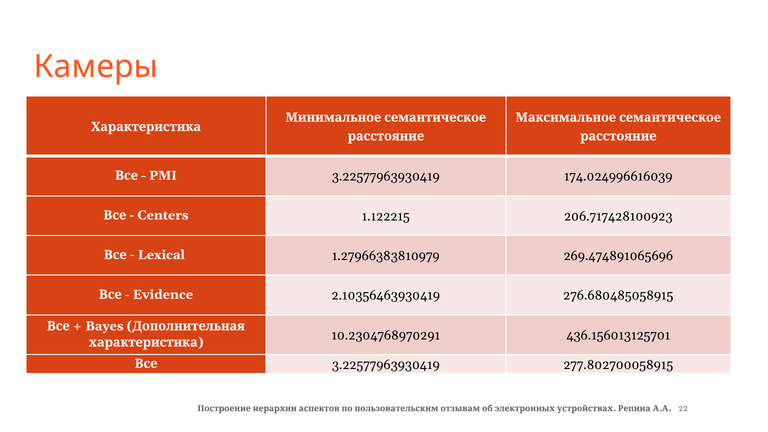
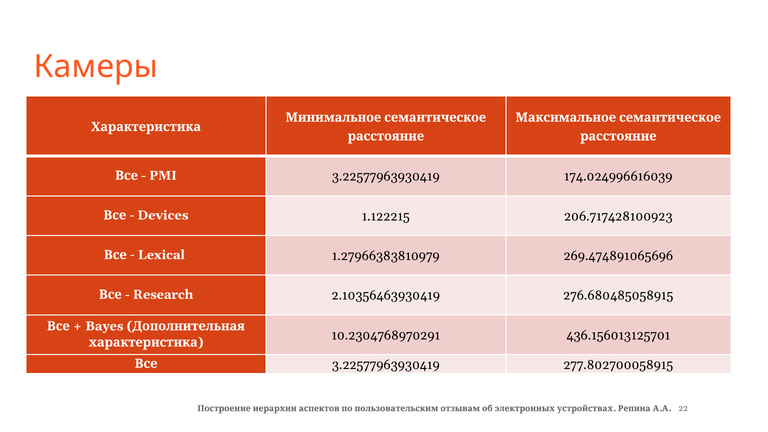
Centers: Centers -> Devices
Evidence: Evidence -> Research
